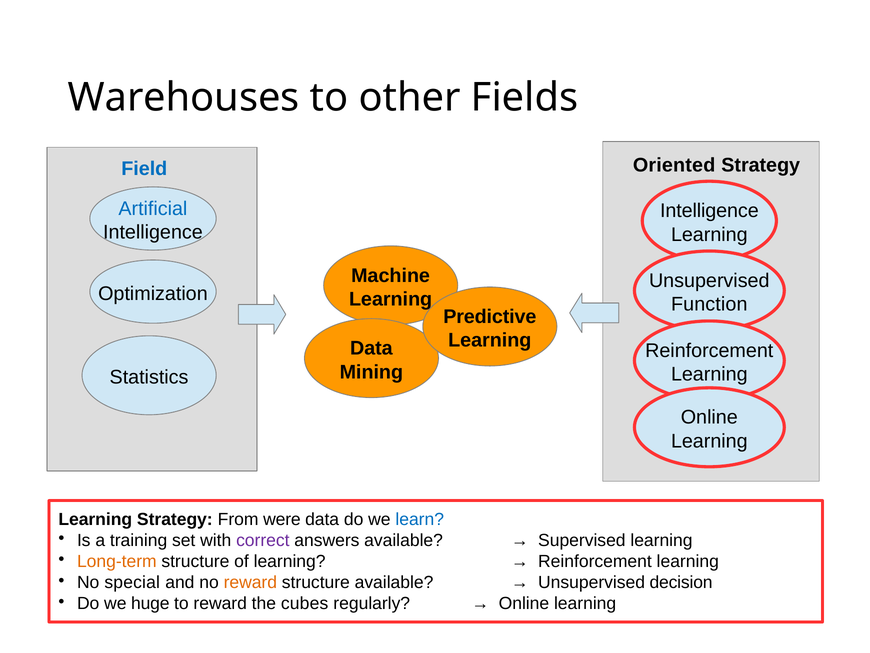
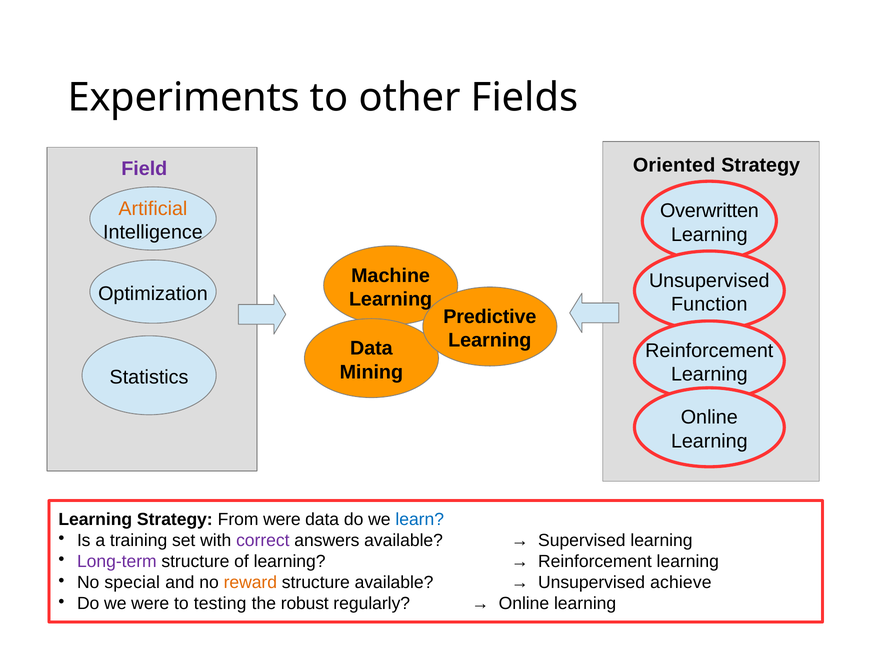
Warehouses: Warehouses -> Experiments
Field colour: blue -> purple
Artificial colour: blue -> orange
Intelligence at (709, 211): Intelligence -> Overwritten
Long-term colour: orange -> purple
decision: decision -> achieve
we huge: huge -> were
to reward: reward -> testing
cubes: cubes -> robust
